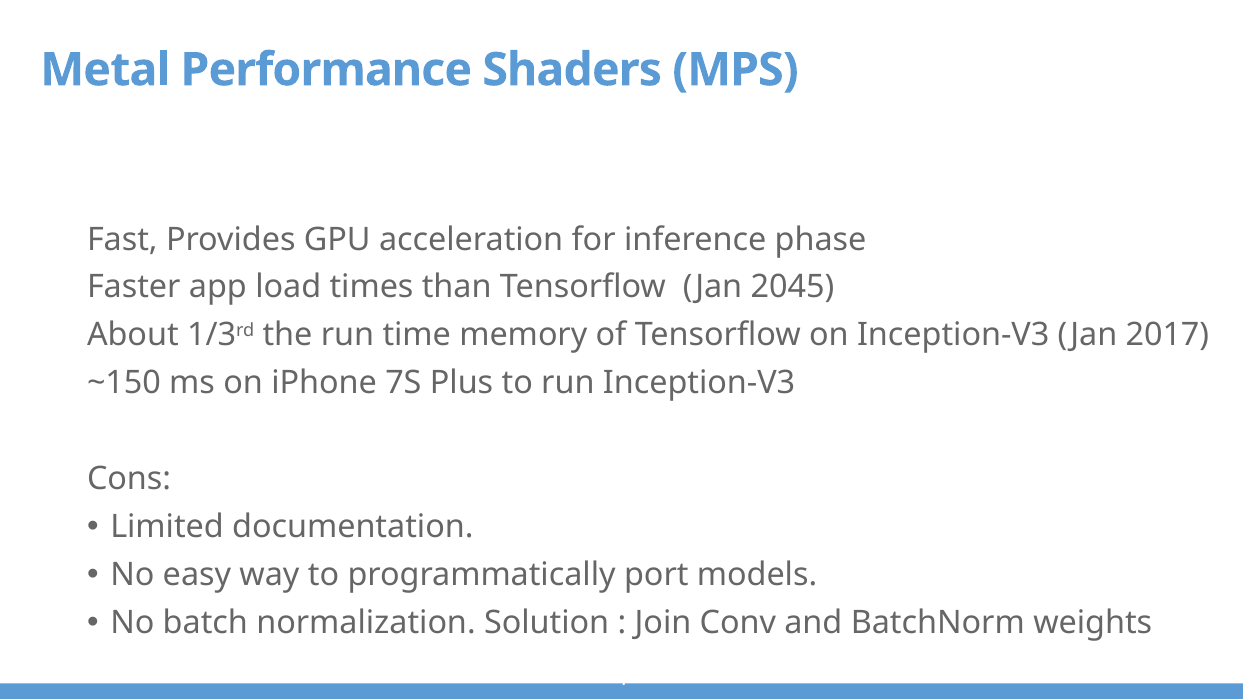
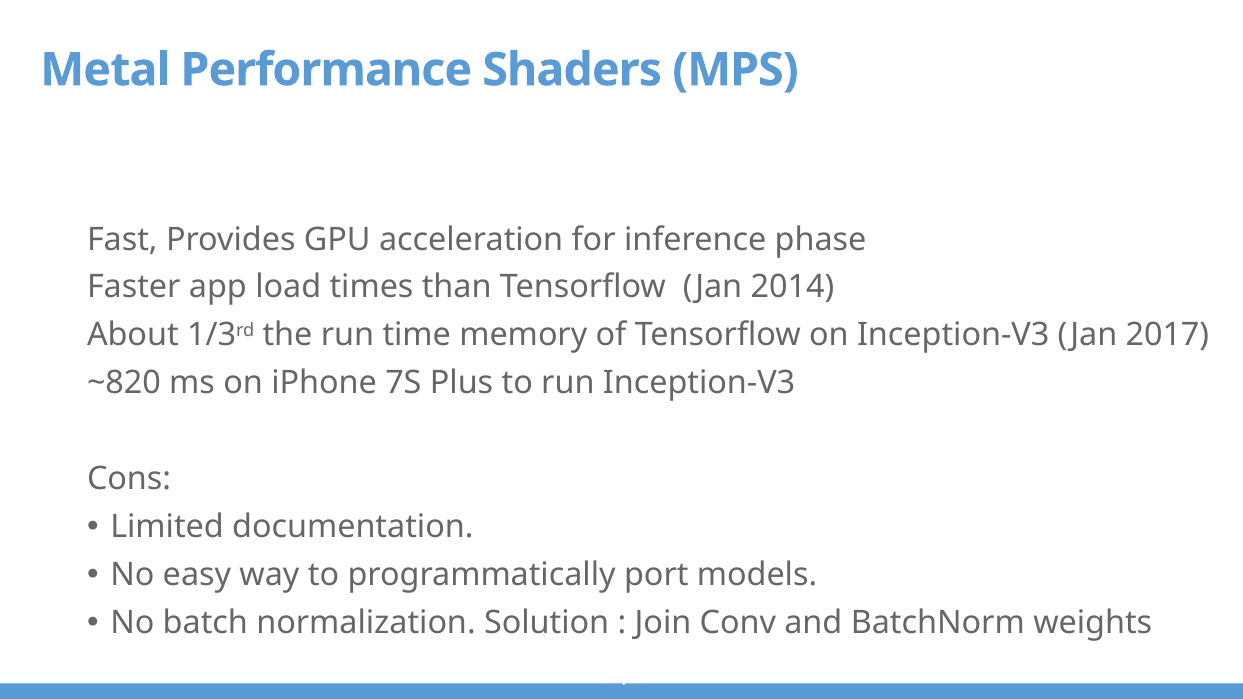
2045: 2045 -> 2014
~150: ~150 -> ~820
